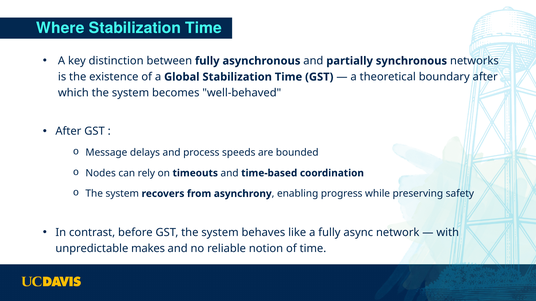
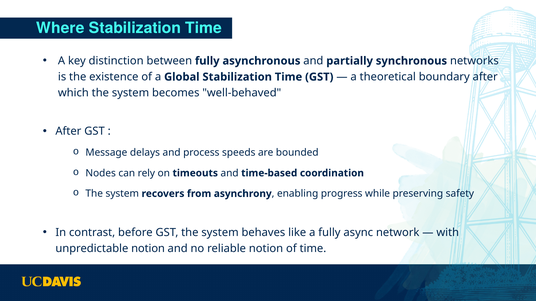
unpredictable makes: makes -> notion
